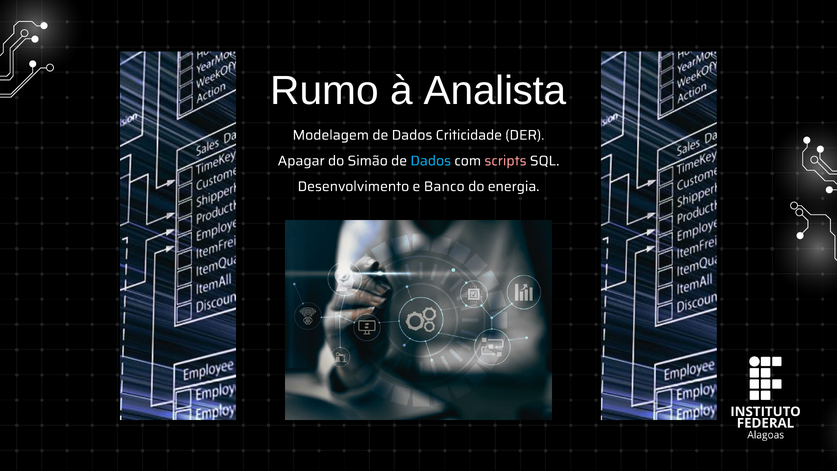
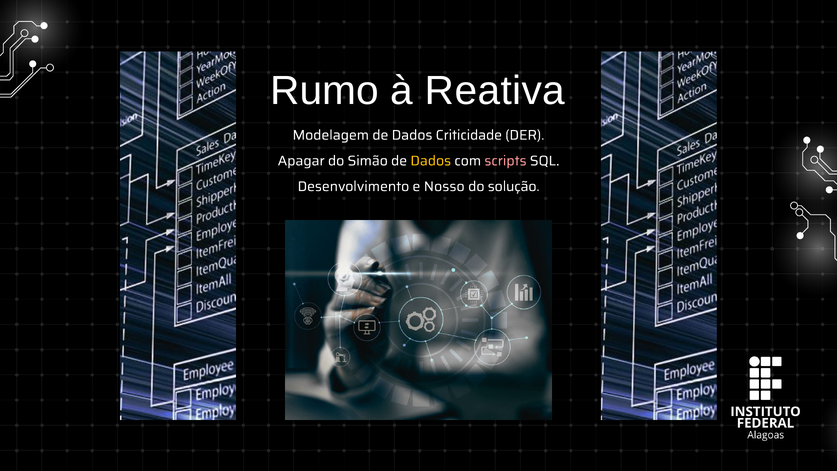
Analista: Analista -> Reativa
Dados at (431, 161) colour: light blue -> yellow
Banco: Banco -> Nosso
energia: energia -> solução
